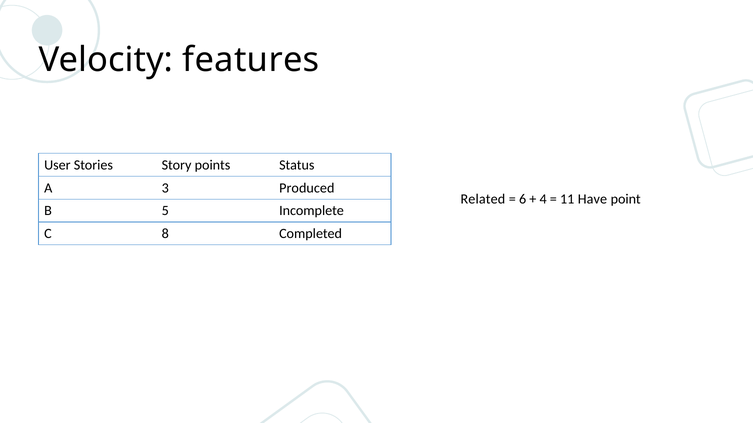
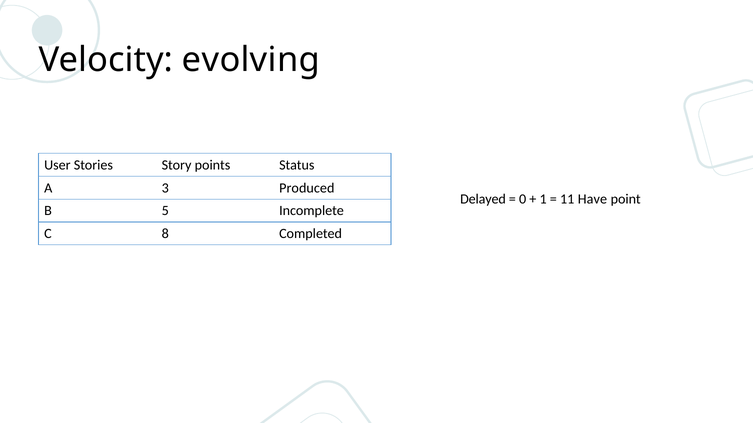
features: features -> evolving
Related: Related -> Delayed
6: 6 -> 0
4: 4 -> 1
